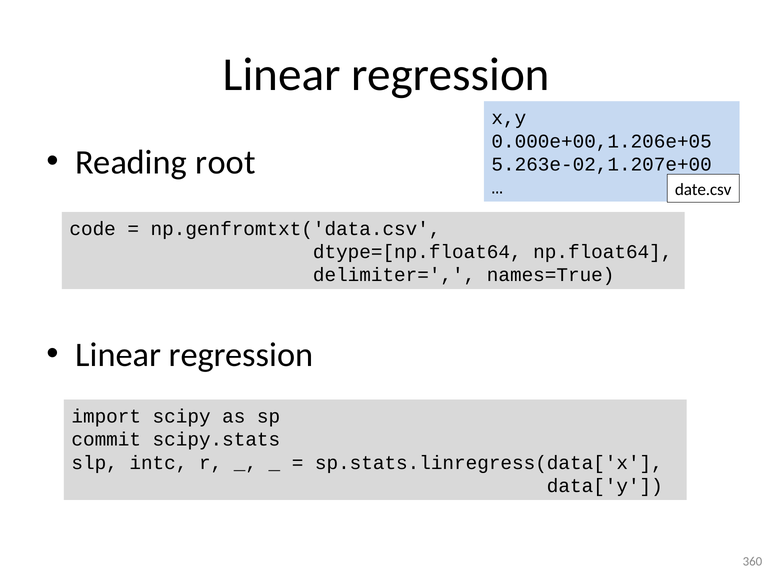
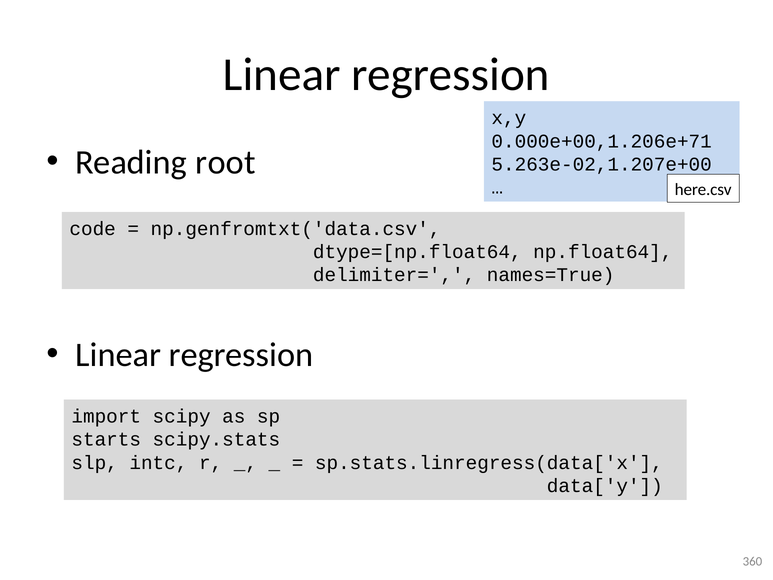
0.000e+00,1.206e+05: 0.000e+00,1.206e+05 -> 0.000e+00,1.206e+71
date.csv: date.csv -> here.csv
commit: commit -> starts
